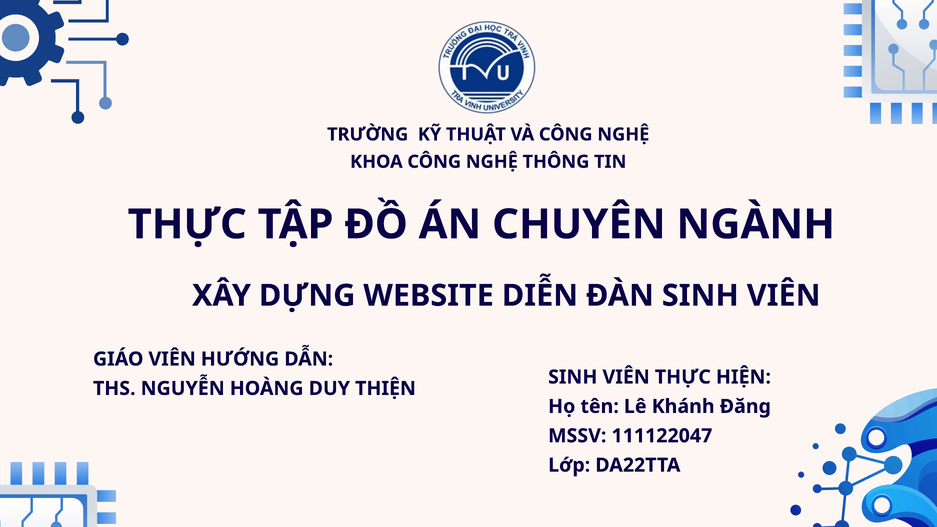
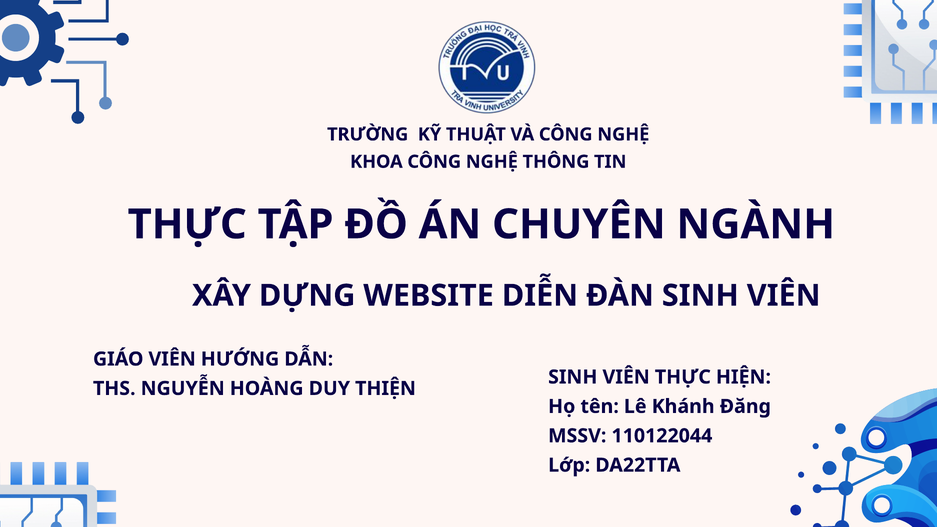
111122047: 111122047 -> 110122044
